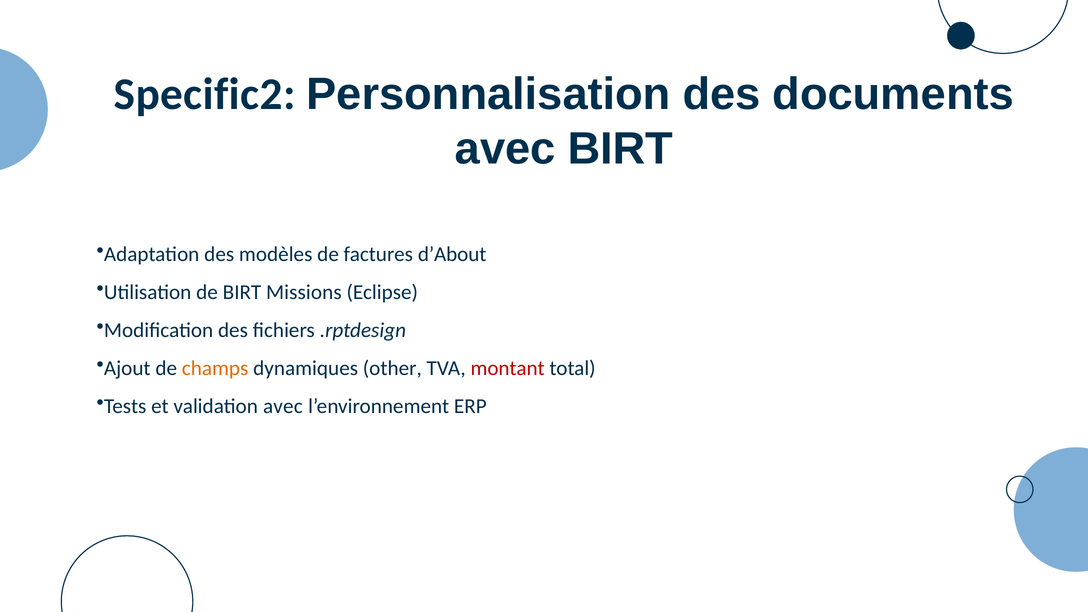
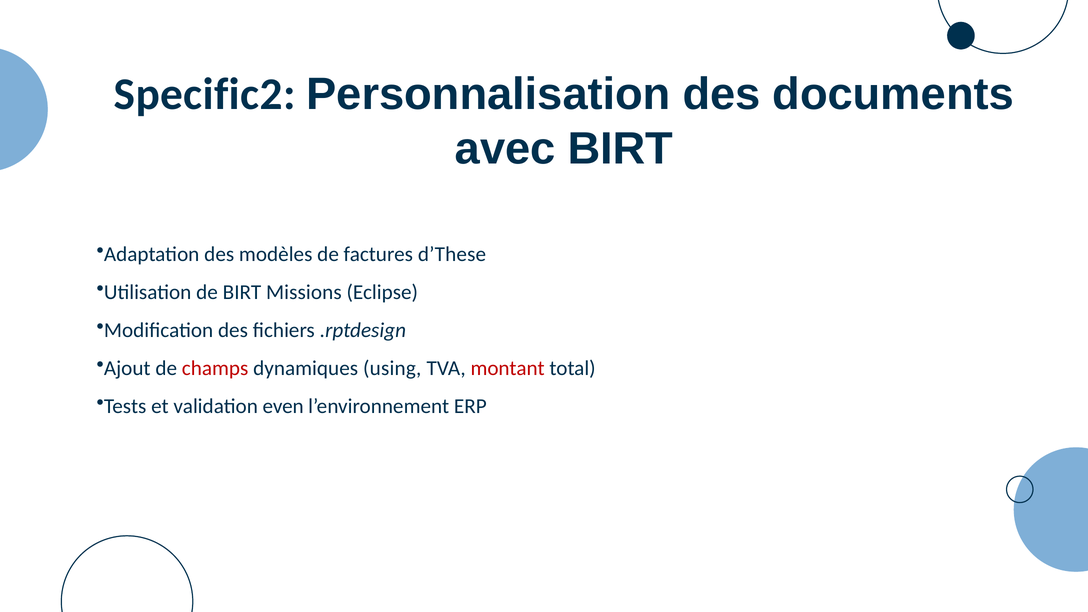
d’About: d’About -> d’These
champs colour: orange -> red
other: other -> using
validation avec: avec -> even
